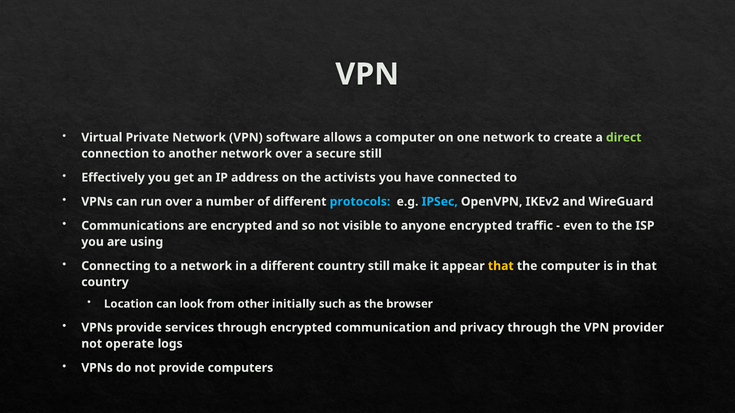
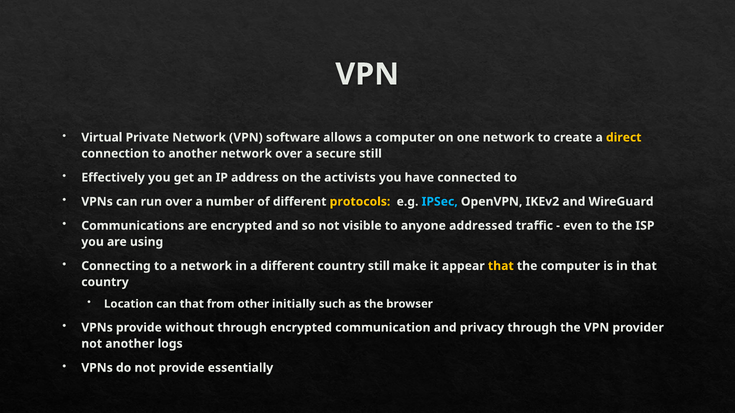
direct colour: light green -> yellow
protocols colour: light blue -> yellow
anyone encrypted: encrypted -> addressed
can look: look -> that
services: services -> without
not operate: operate -> another
computers: computers -> essentially
